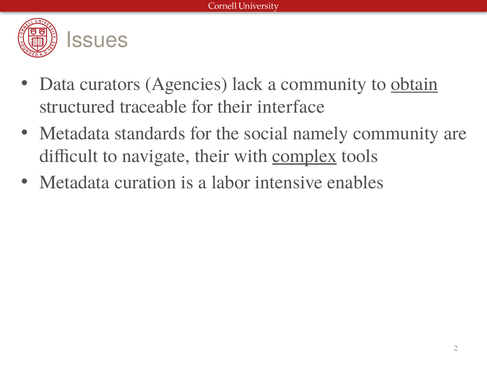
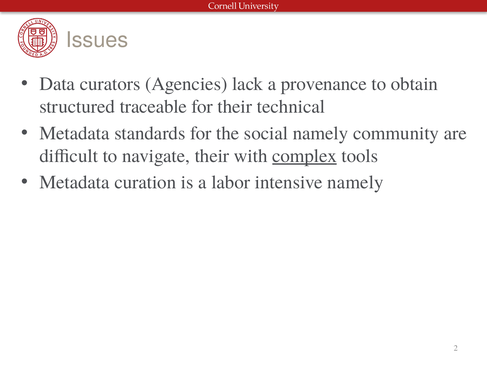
a community: community -> provenance
obtain underline: present -> none
interface: interface -> technical
intensive enables: enables -> namely
